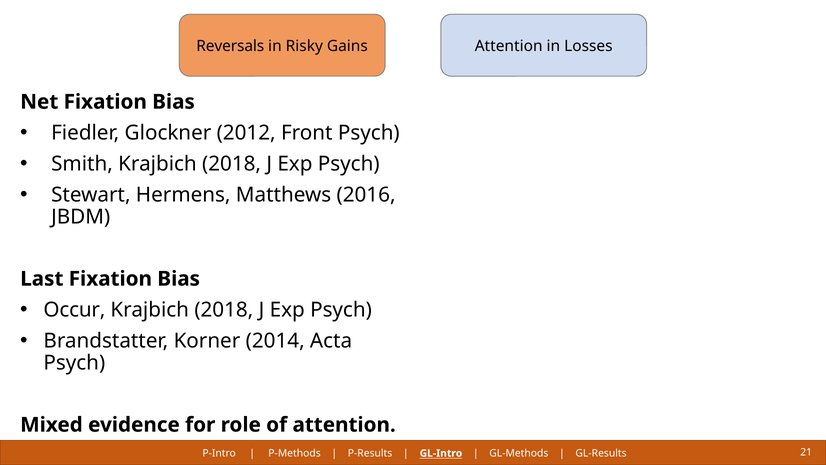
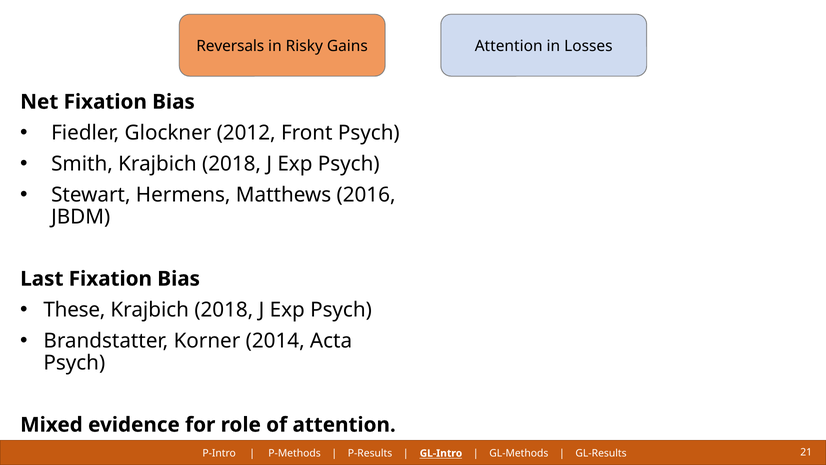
Occur: Occur -> These
